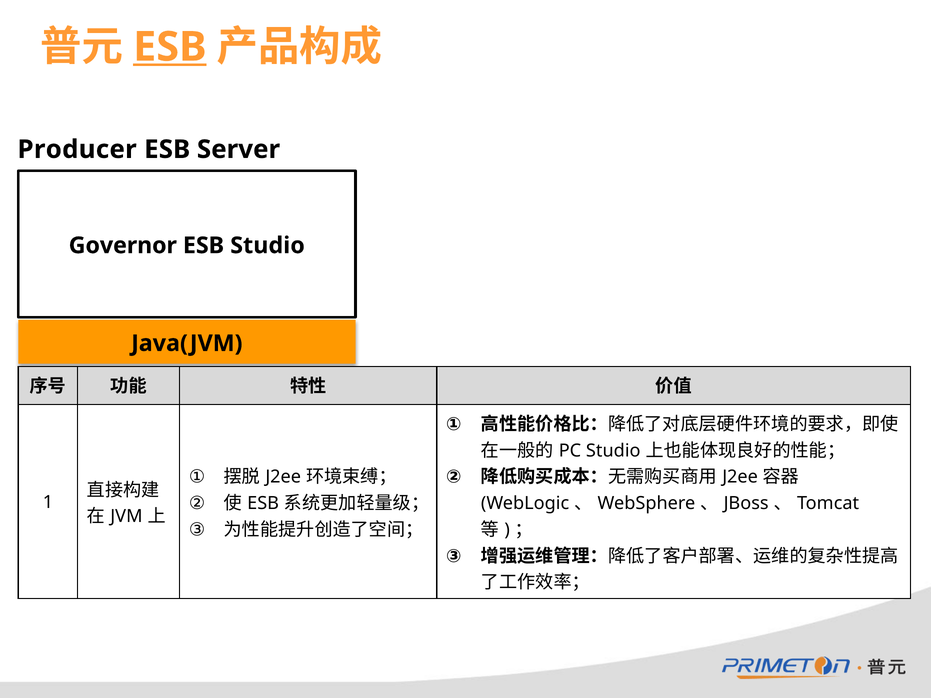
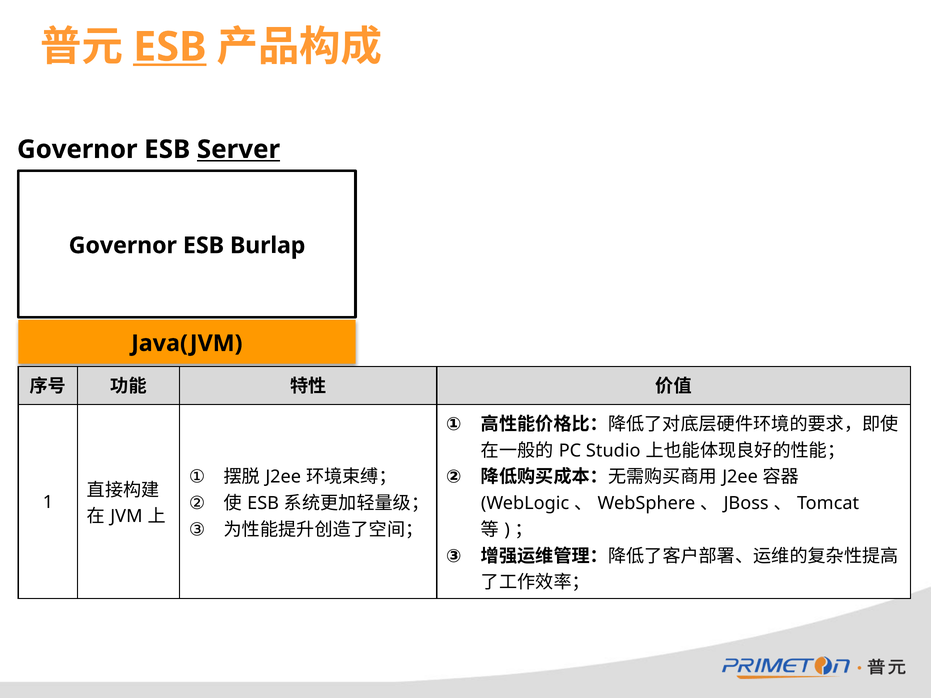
Producer at (77, 149): Producer -> Governor
Server underline: none -> present
ESB Studio: Studio -> Burlap
